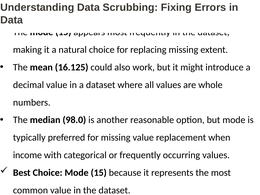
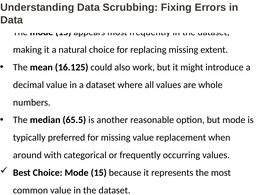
98.0: 98.0 -> 65.5
income: income -> around
